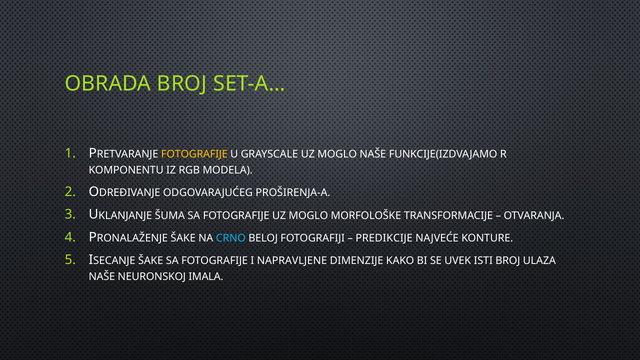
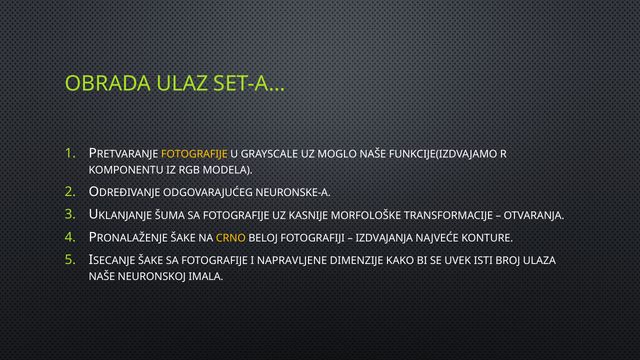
OBRADA BROJ: BROJ -> ULAZ
PROŠIRENJA-A: PROŠIRENJA-A -> NEURONSKE-A
FOTOGRAFIJE UZ MOGLO: MOGLO -> KASNIJE
CRNO colour: light blue -> yellow
PREDIKCIJE: PREDIKCIJE -> IZDVAJANJA
